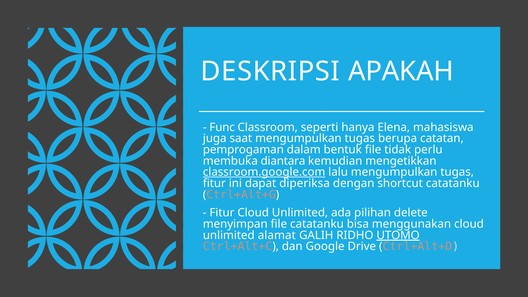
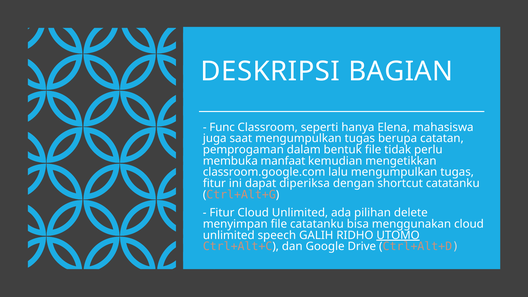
APAKAH: APAKAH -> BAGIAN
diantara: diantara -> manfaat
classroom.google.com underline: present -> none
alamat: alamat -> speech
